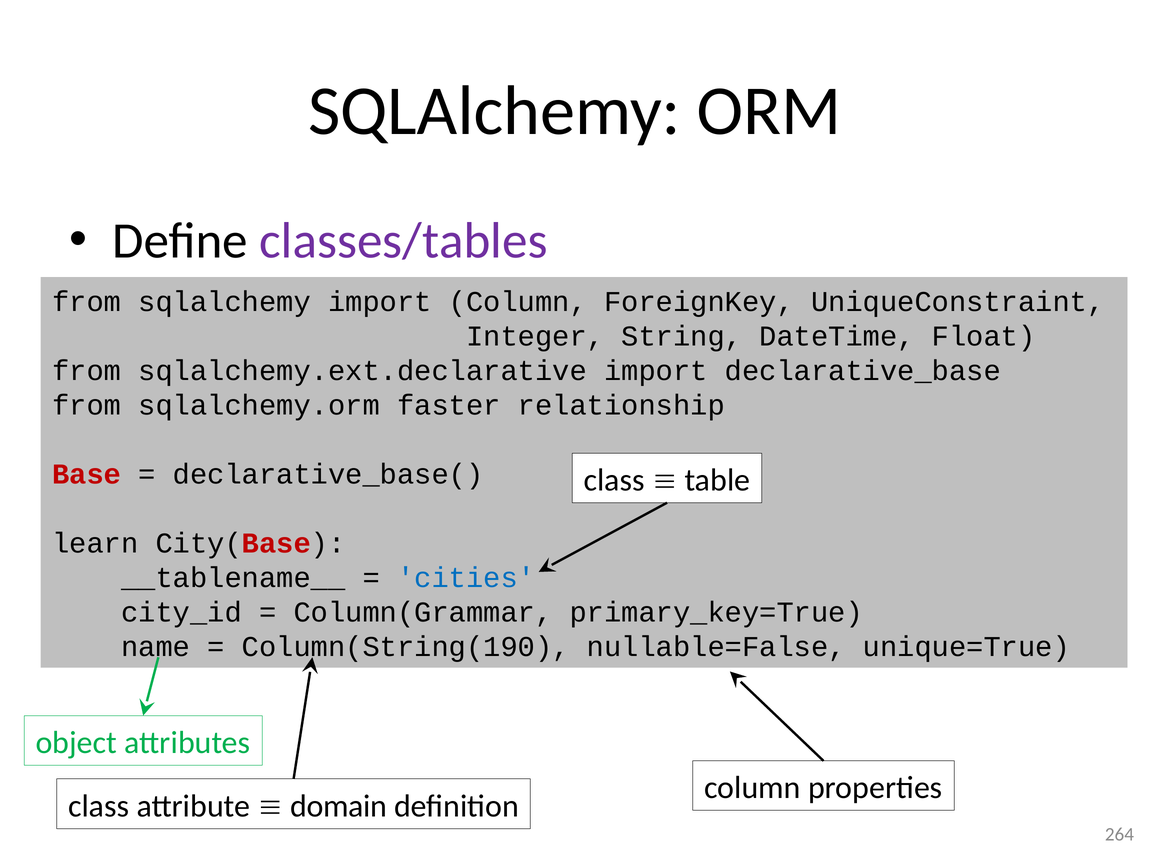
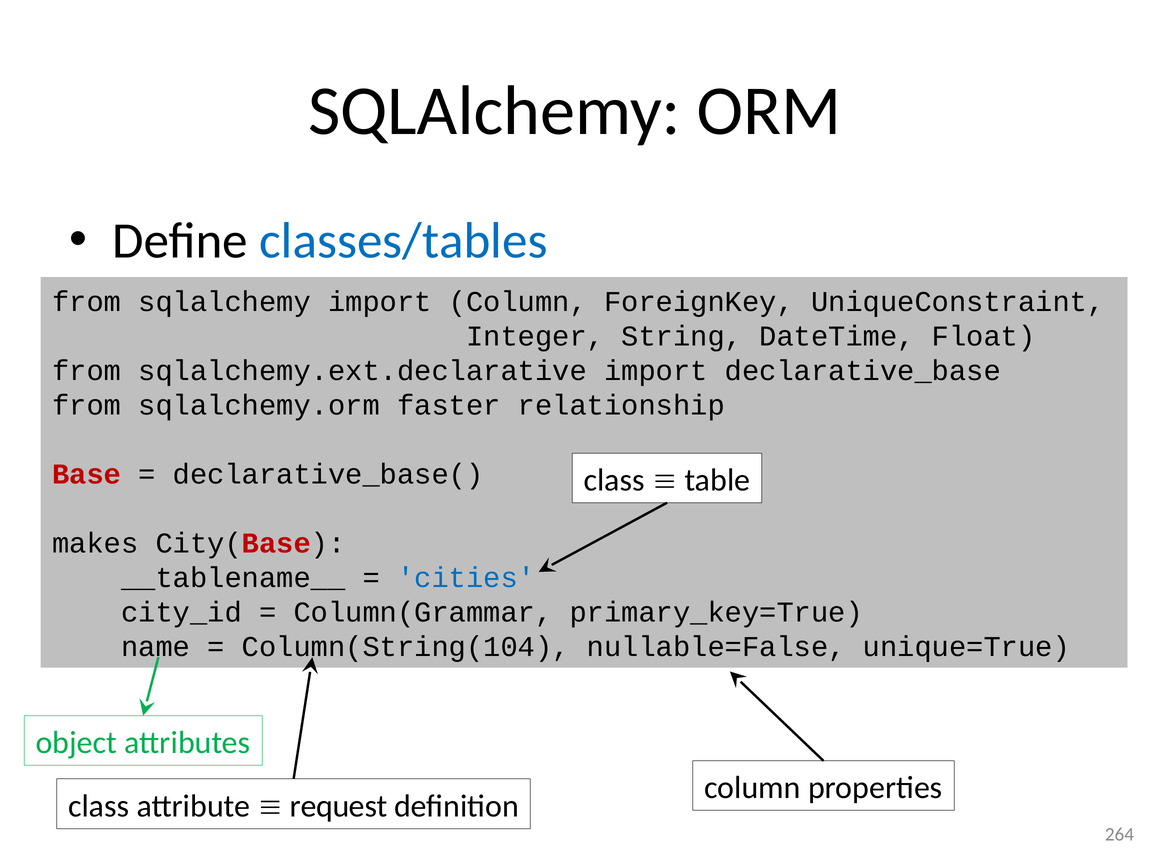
classes/tables colour: purple -> blue
learn: learn -> makes
Column(String(190: Column(String(190 -> Column(String(104
domain: domain -> request
